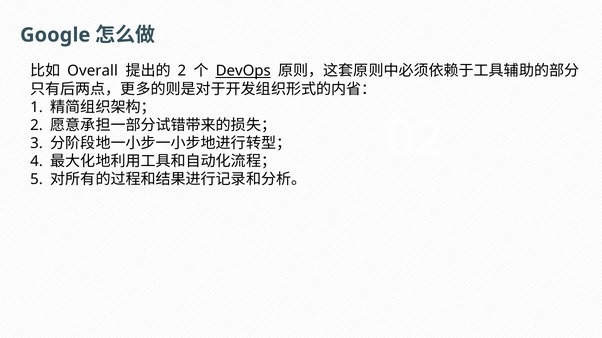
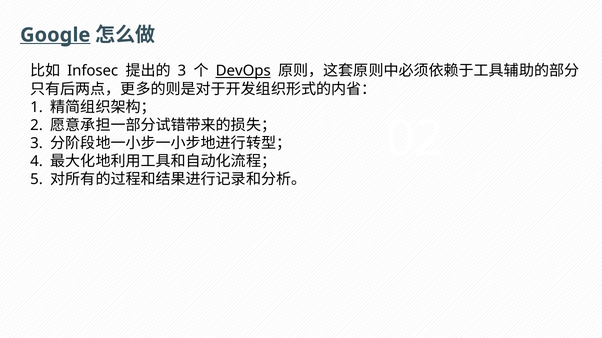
Google underline: none -> present
Overall: Overall -> Infosec
2 at (182, 71): 2 -> 3
